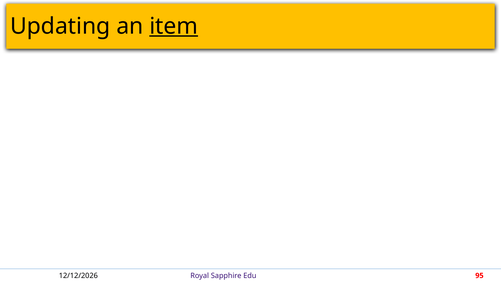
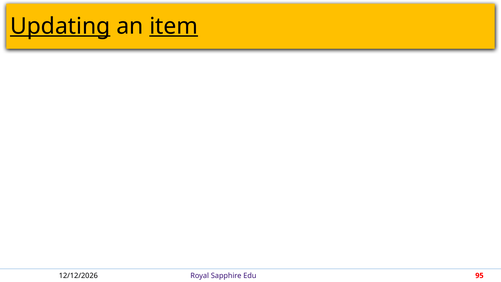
Updating underline: none -> present
